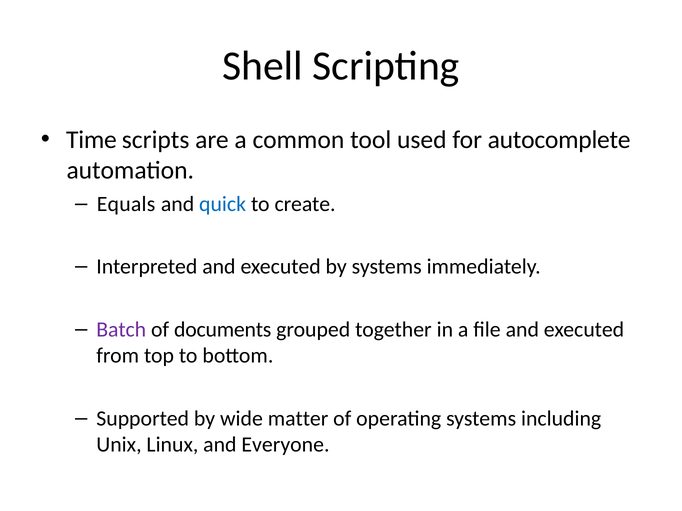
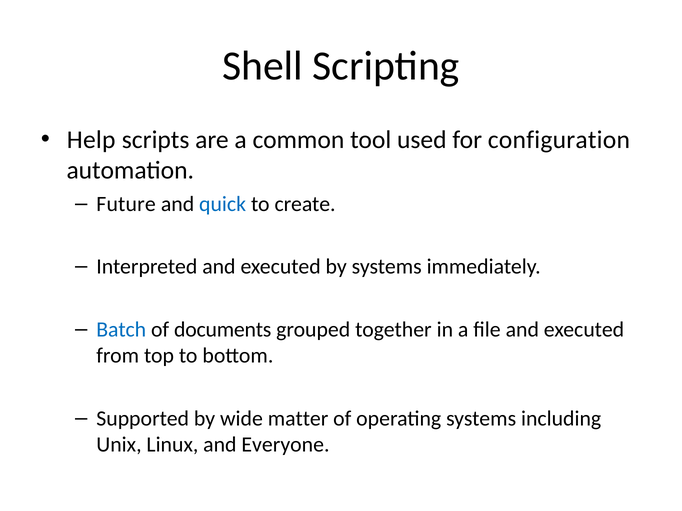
Time: Time -> Help
autocomplete: autocomplete -> configuration
Equals: Equals -> Future
Batch colour: purple -> blue
